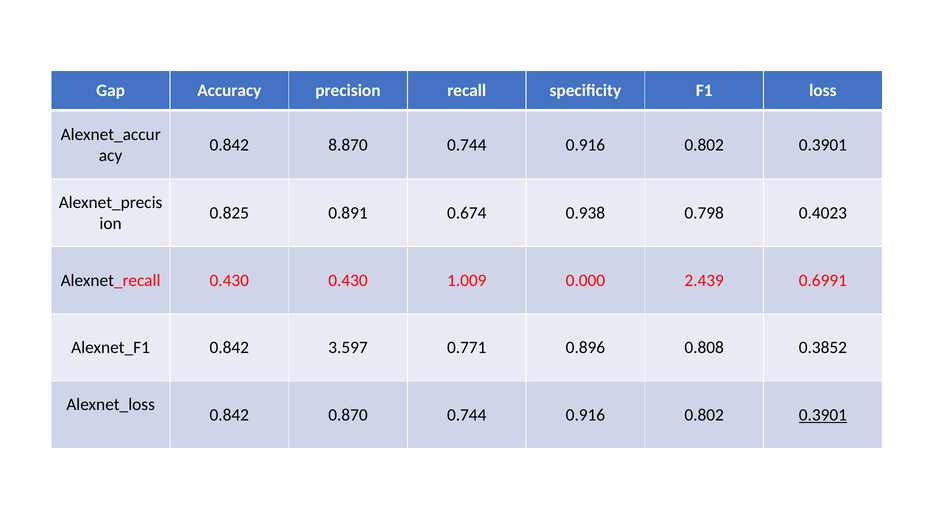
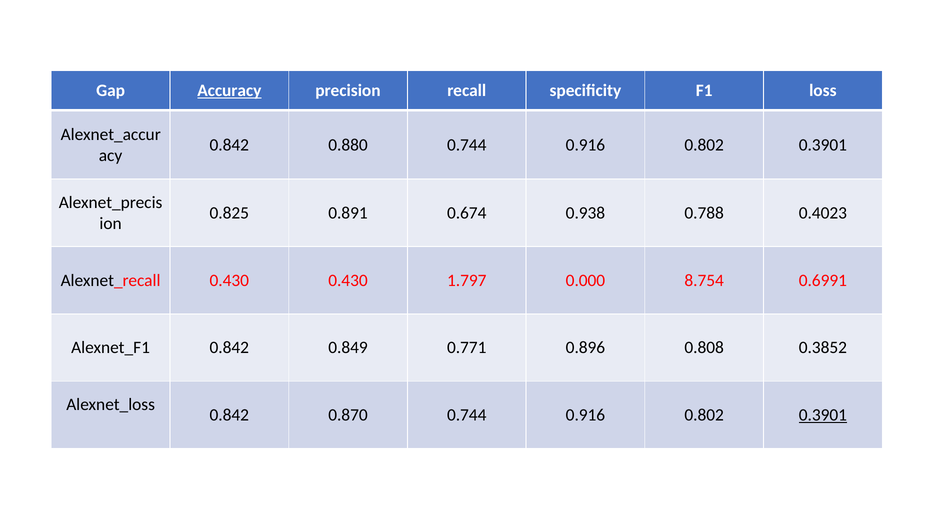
Accuracy underline: none -> present
8.870: 8.870 -> 0.880
0.798: 0.798 -> 0.788
1.009: 1.009 -> 1.797
2.439: 2.439 -> 8.754
3.597: 3.597 -> 0.849
